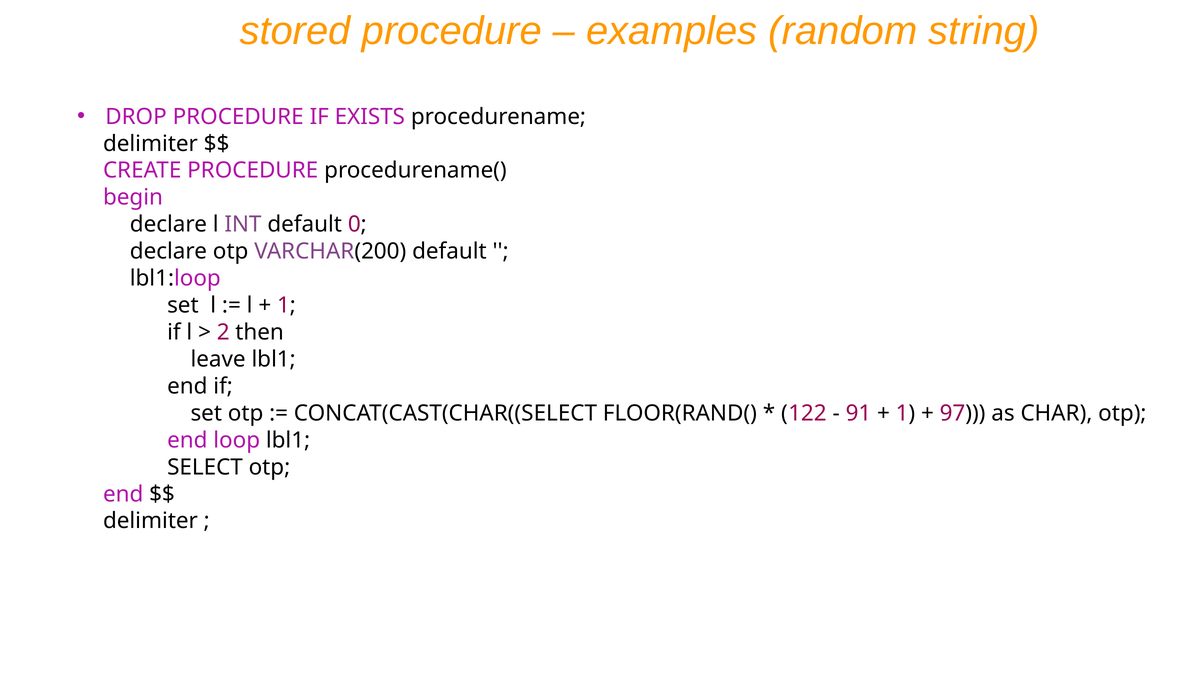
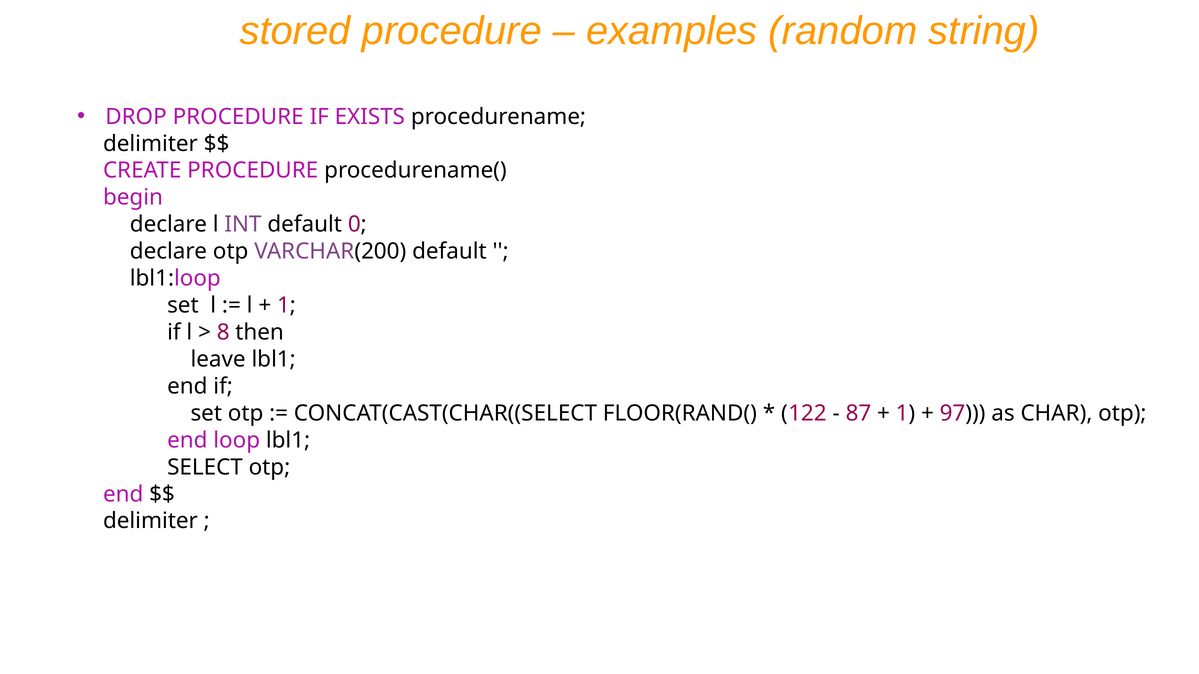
2: 2 -> 8
91: 91 -> 87
